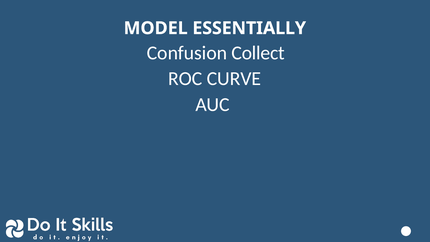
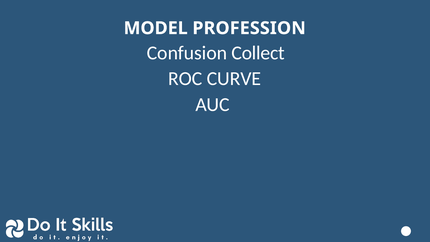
ESSENTIALLY: ESSENTIALLY -> PROFESSION
